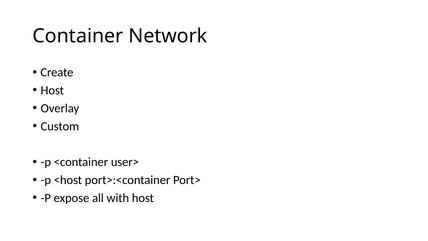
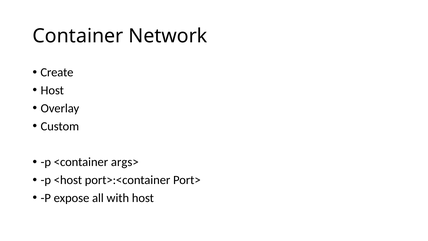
user>: user> -> args>
